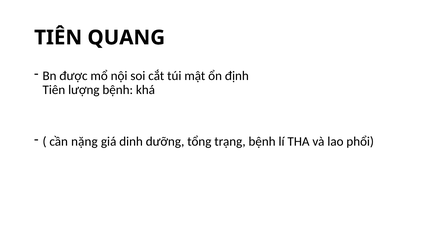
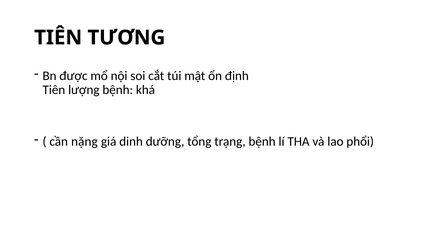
QUANG: QUANG -> TƯƠNG
